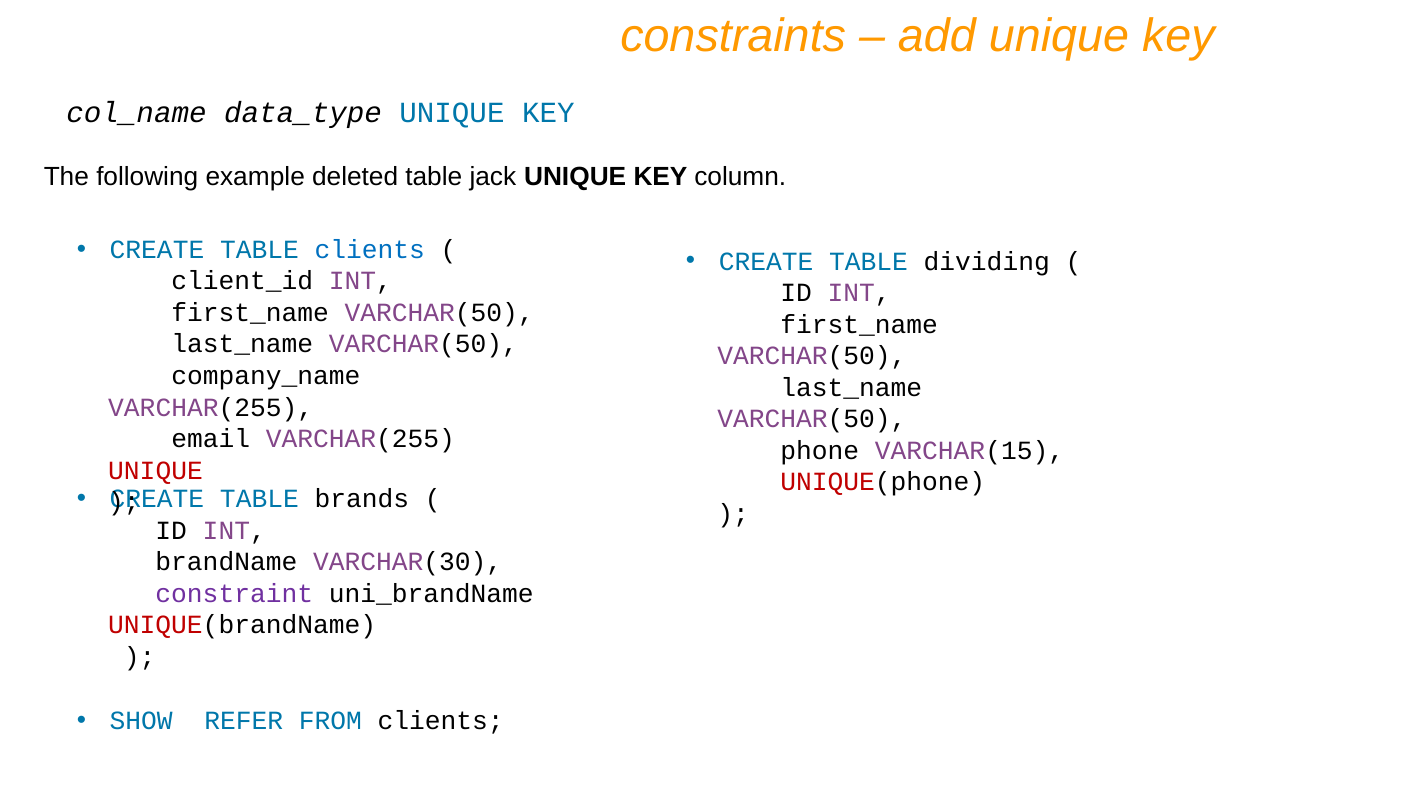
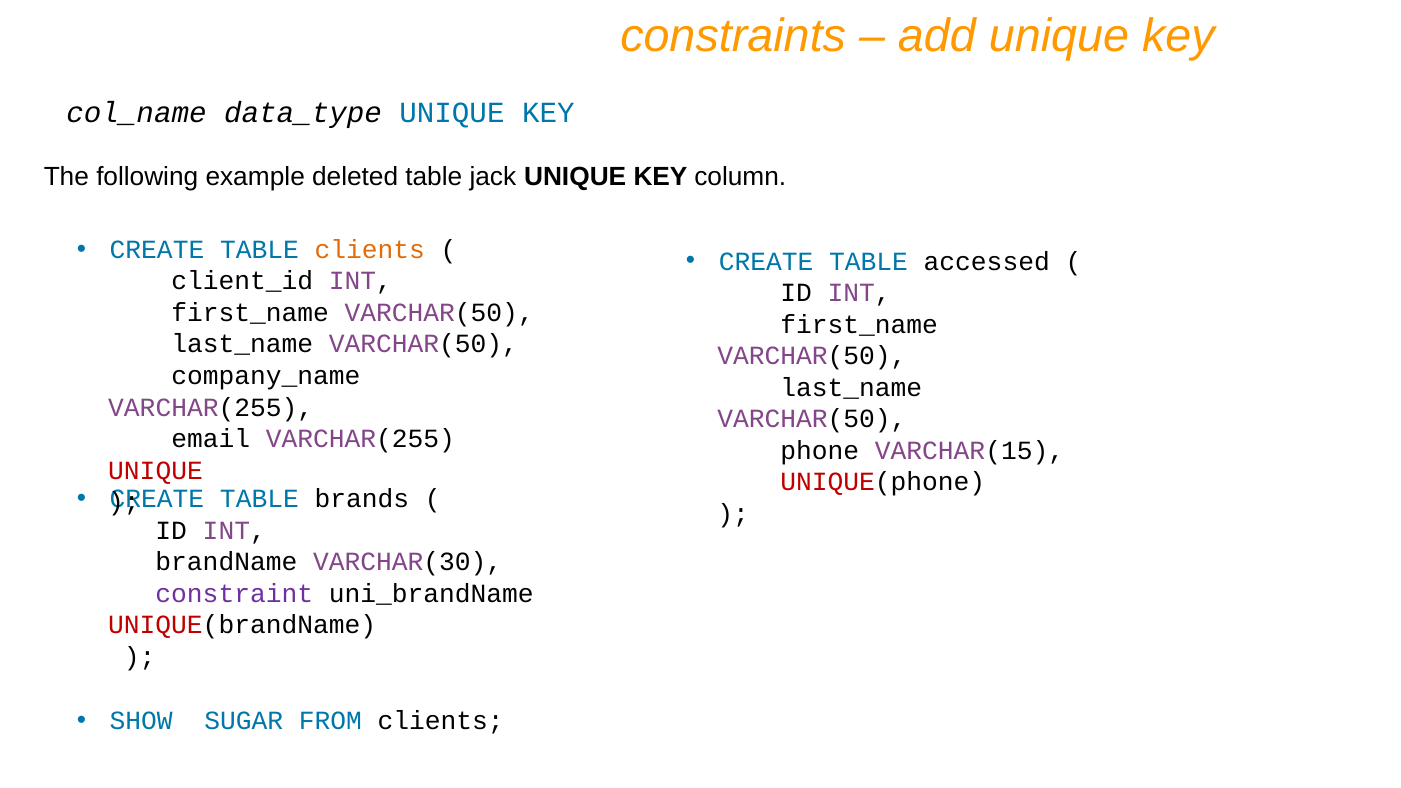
clients at (370, 250) colour: blue -> orange
dividing: dividing -> accessed
REFER: REFER -> SUGAR
